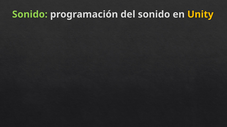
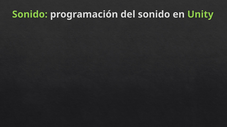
Unity colour: yellow -> light green
